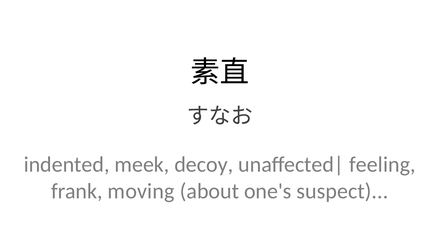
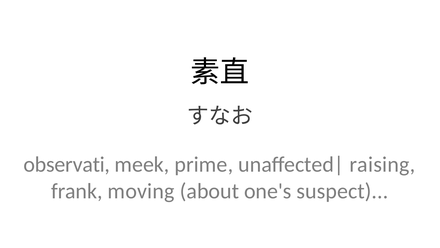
indented: indented -> observati
decoy: decoy -> prime
feeling: feeling -> raising
